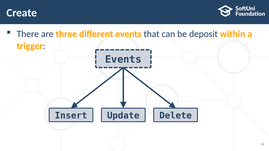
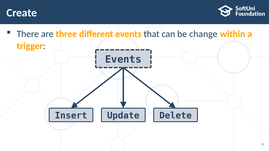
deposit: deposit -> change
